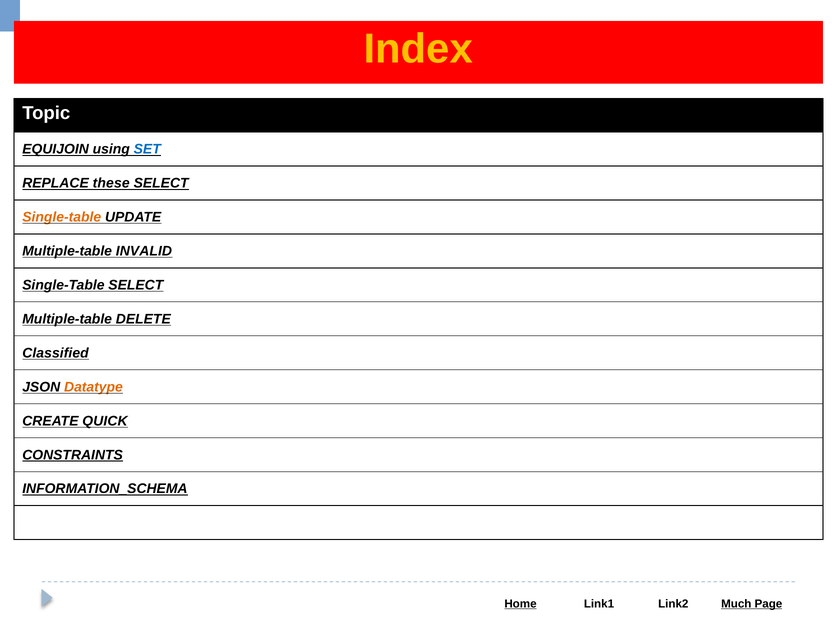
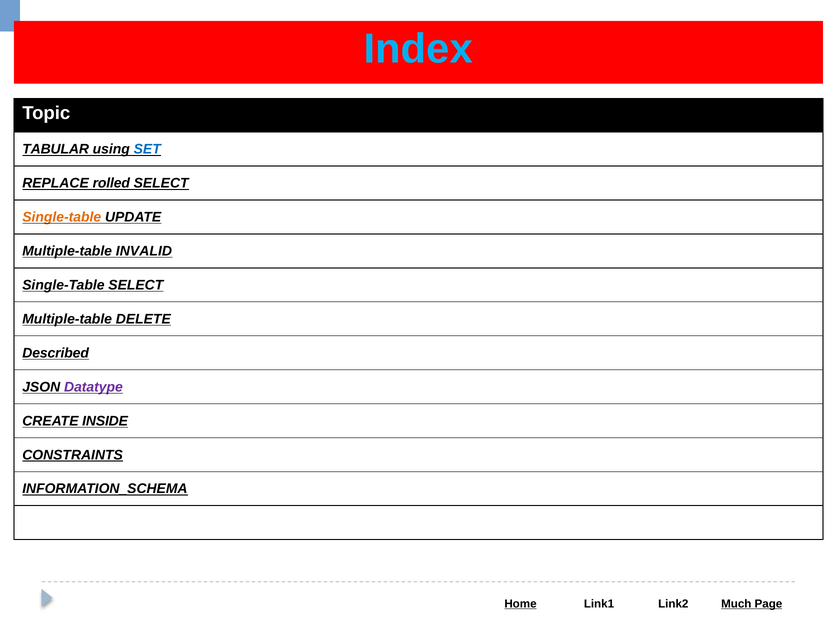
Index colour: yellow -> light blue
EQUIJOIN: EQUIJOIN -> TABULAR
these: these -> rolled
Classified: Classified -> Described
Datatype colour: orange -> purple
QUICK: QUICK -> INSIDE
